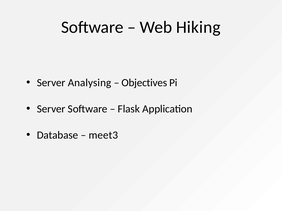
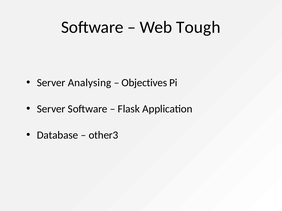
Hiking: Hiking -> Tough
meet3: meet3 -> other3
